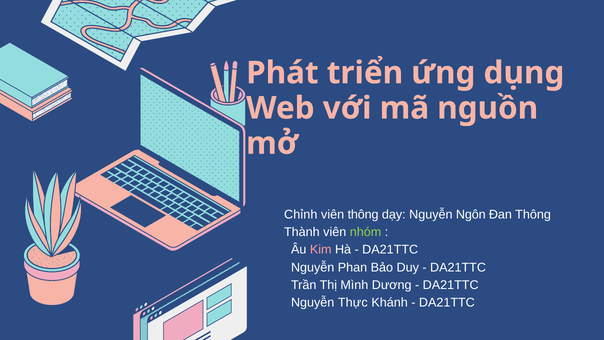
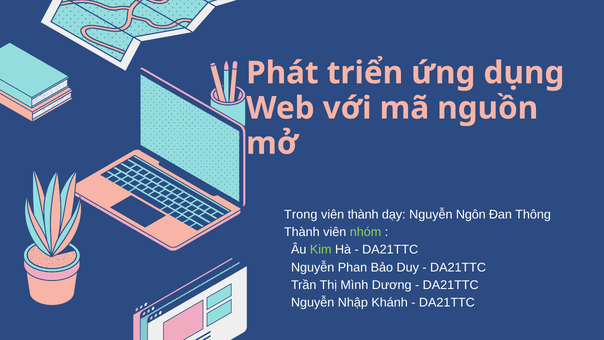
Chỉnh: Chỉnh -> Trong
viên thông: thông -> thành
Kim colour: pink -> light green
Thực: Thực -> Nhập
